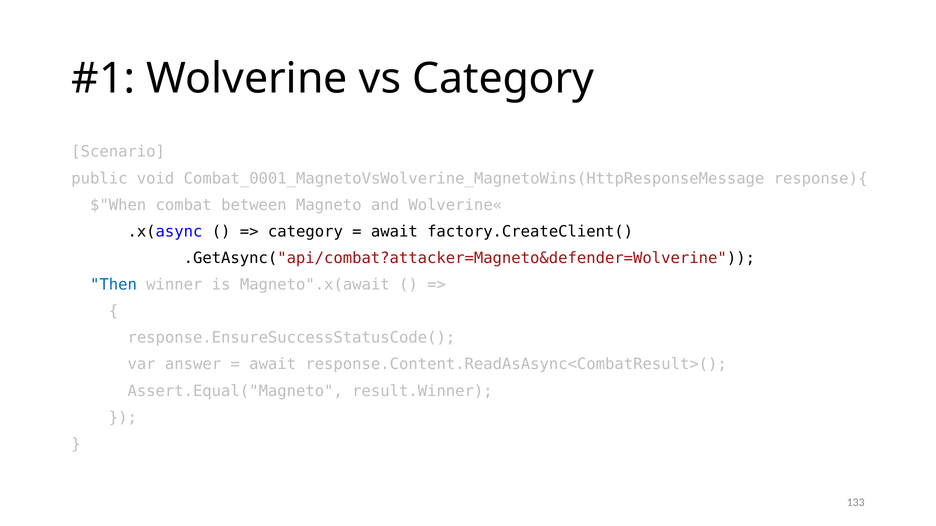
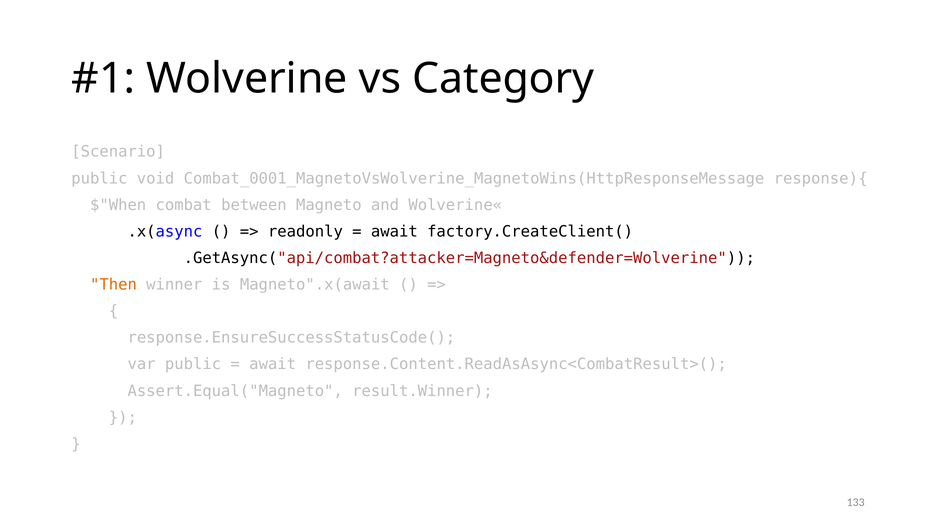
category at (305, 232): category -> readonly
Then colour: blue -> orange
var answer: answer -> public
